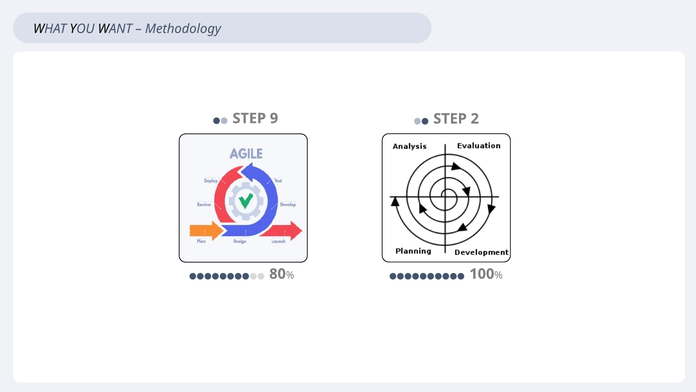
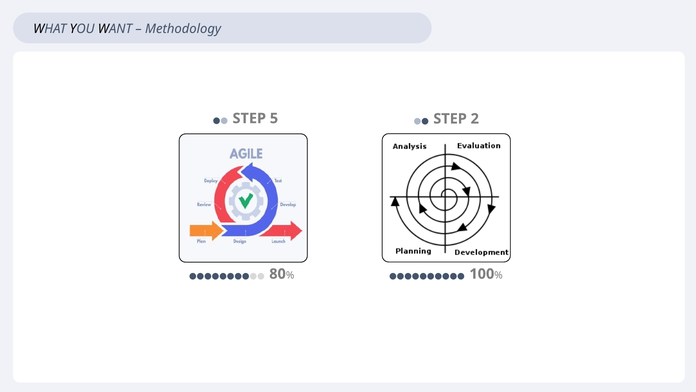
9: 9 -> 5
